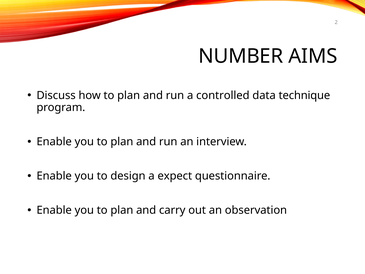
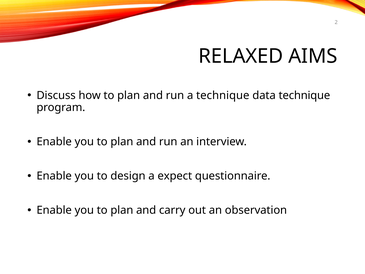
NUMBER: NUMBER -> RELAXED
a controlled: controlled -> technique
